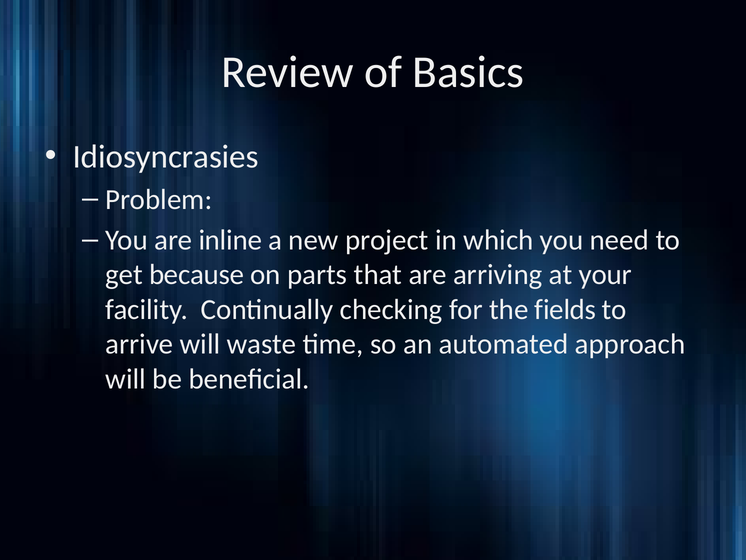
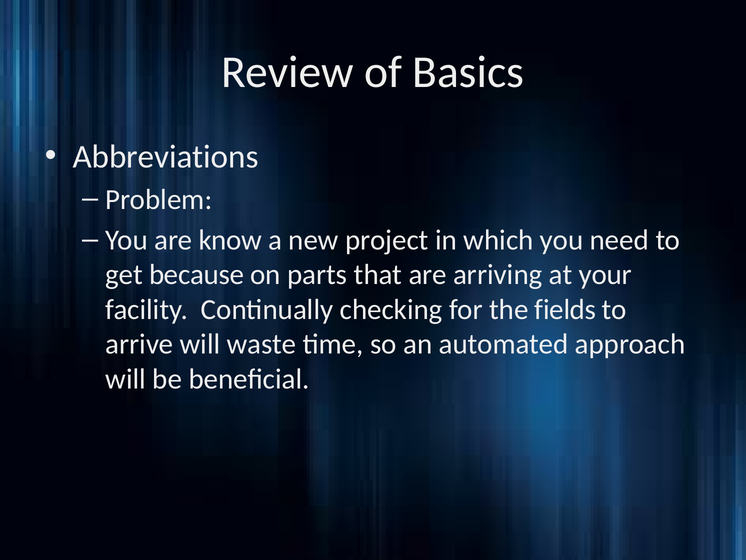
Idiosyncrasies: Idiosyncrasies -> Abbreviations
inline: inline -> know
